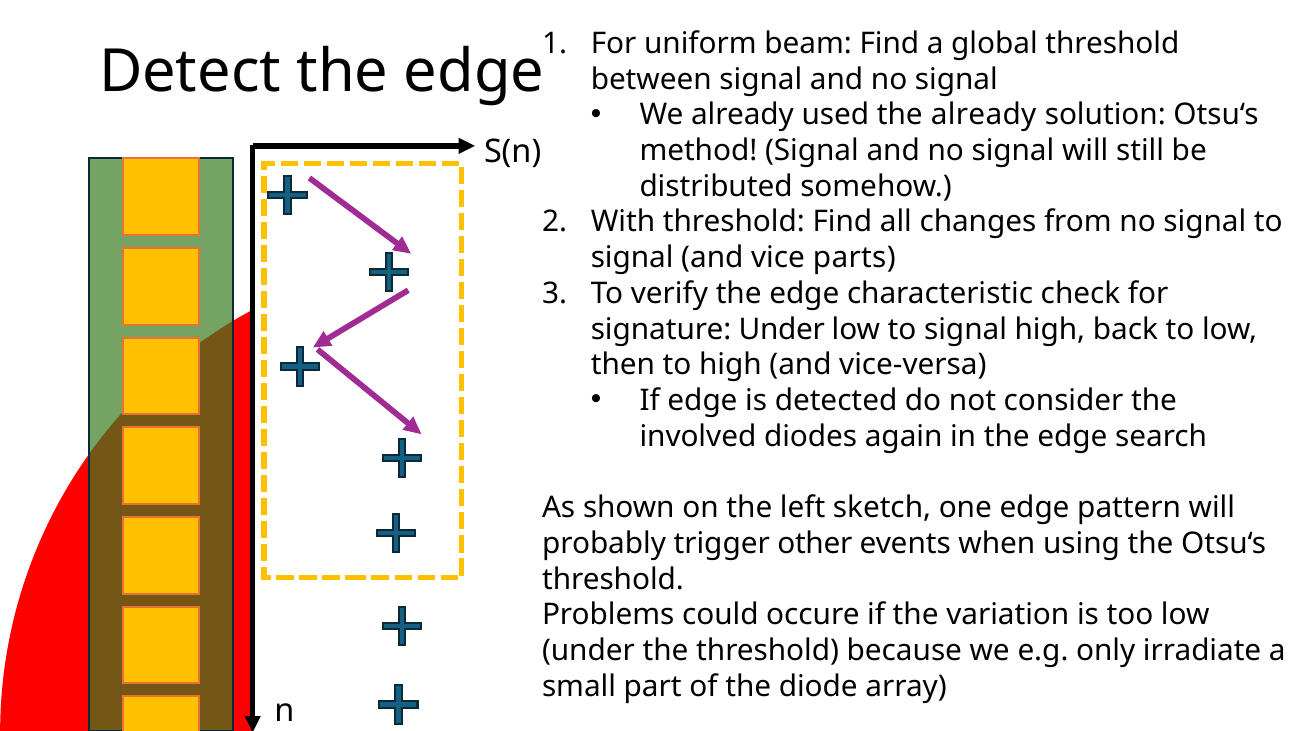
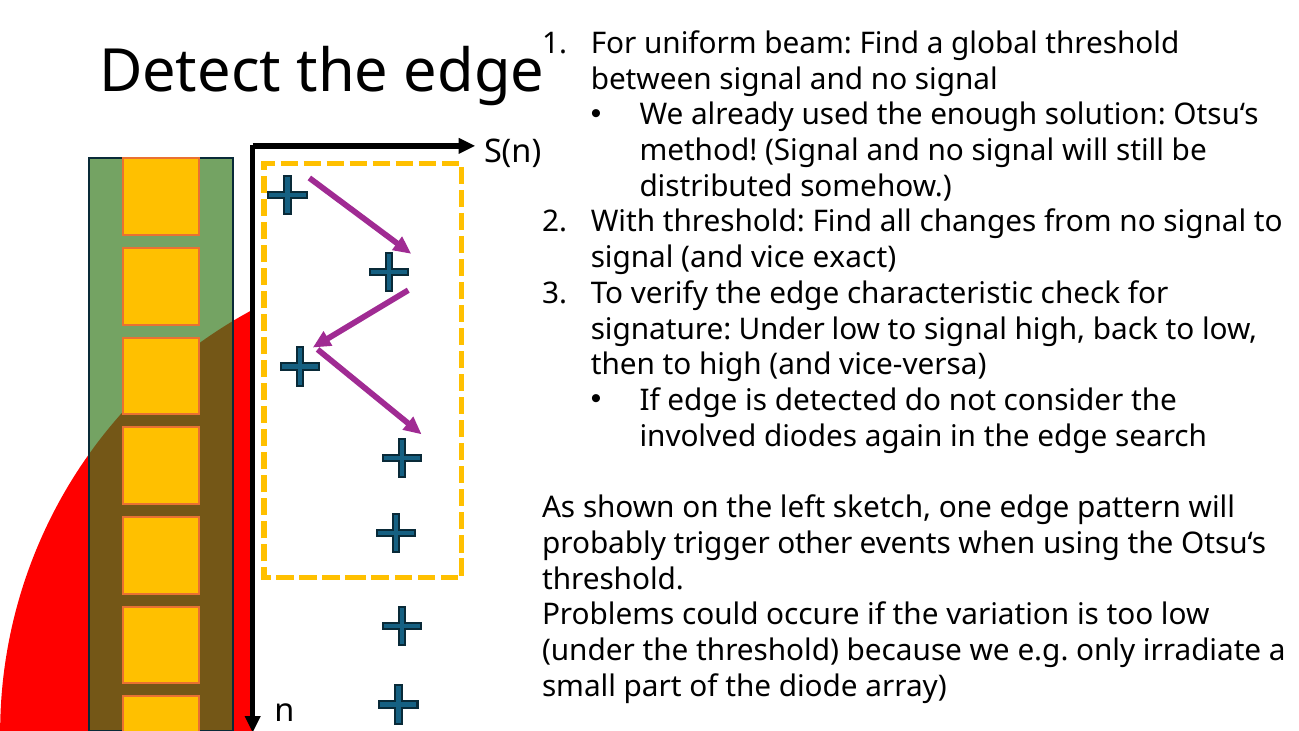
the already: already -> enough
parts: parts -> exact
